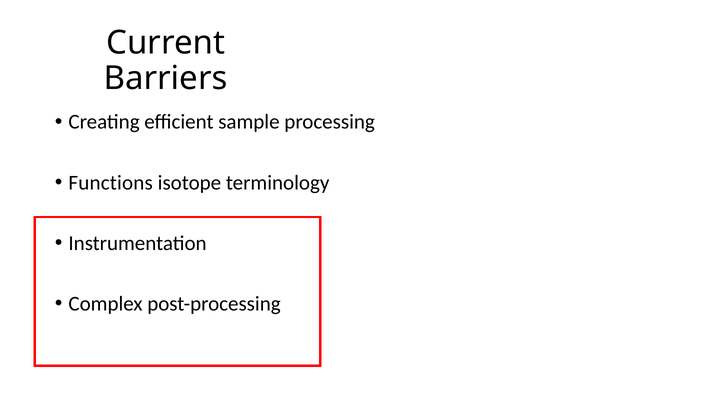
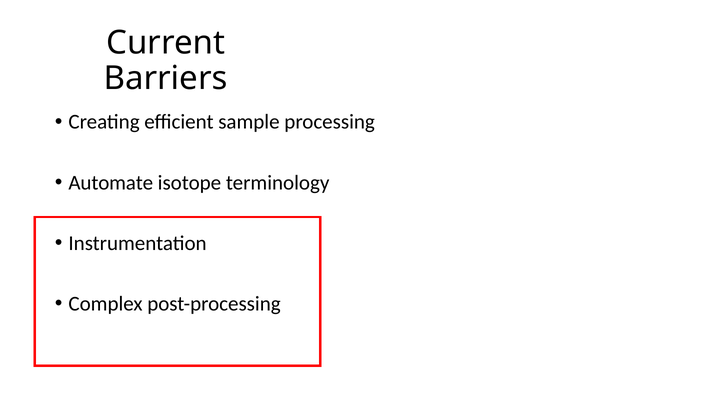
Functions: Functions -> Automate
